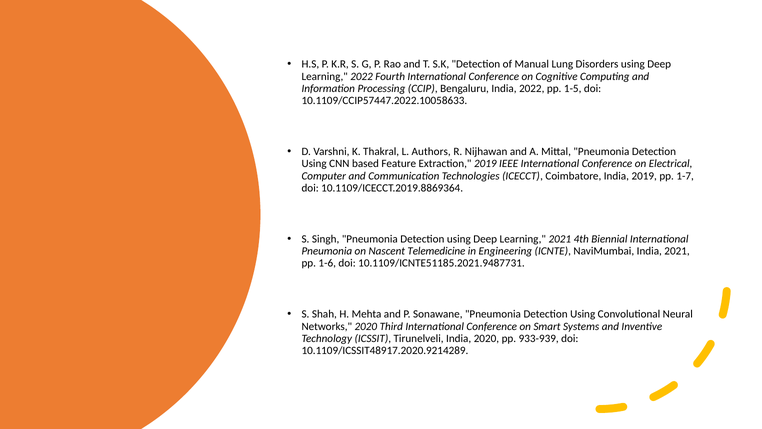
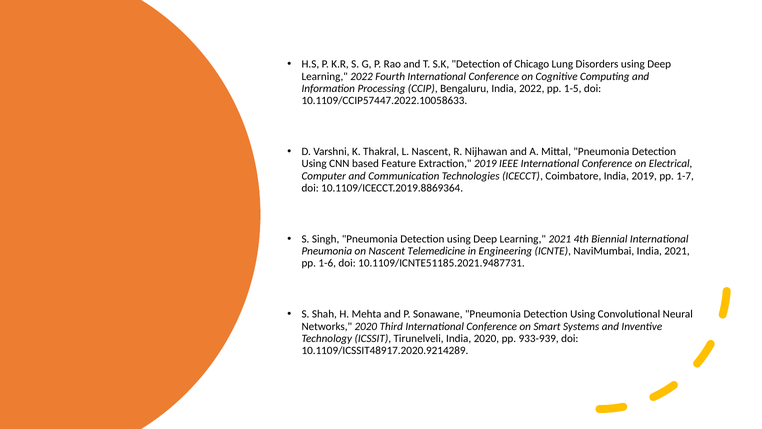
Manual: Manual -> Chicago
L Authors: Authors -> Nascent
